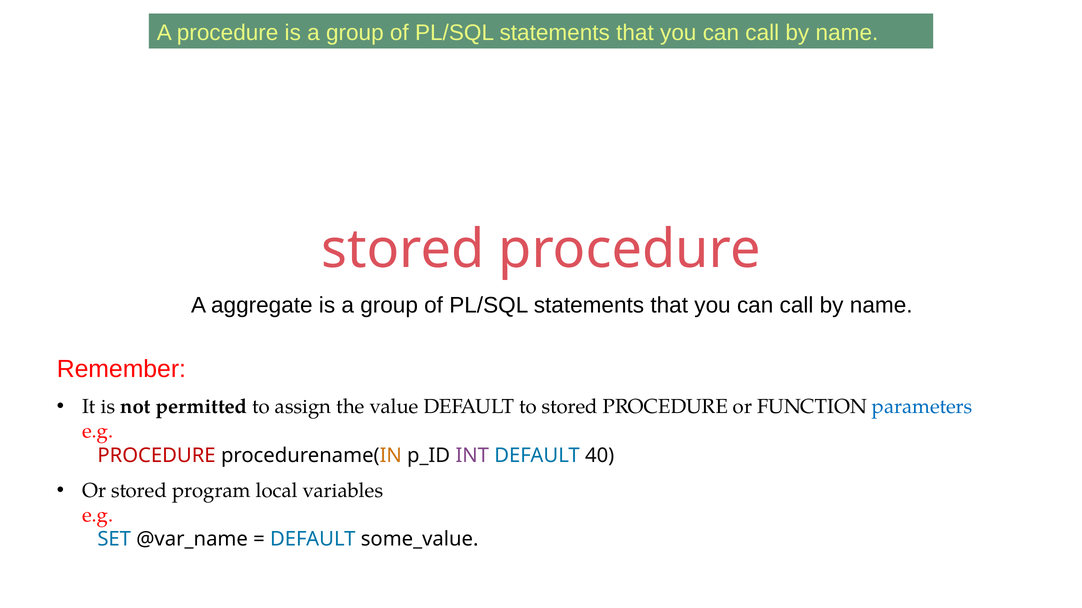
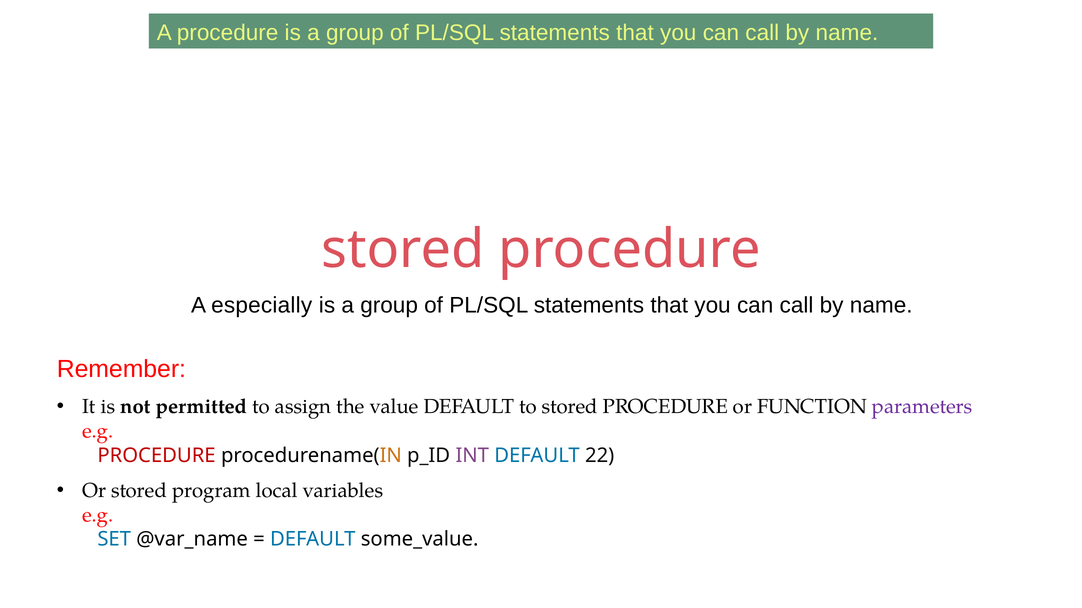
aggregate: aggregate -> especially
parameters colour: blue -> purple
40: 40 -> 22
